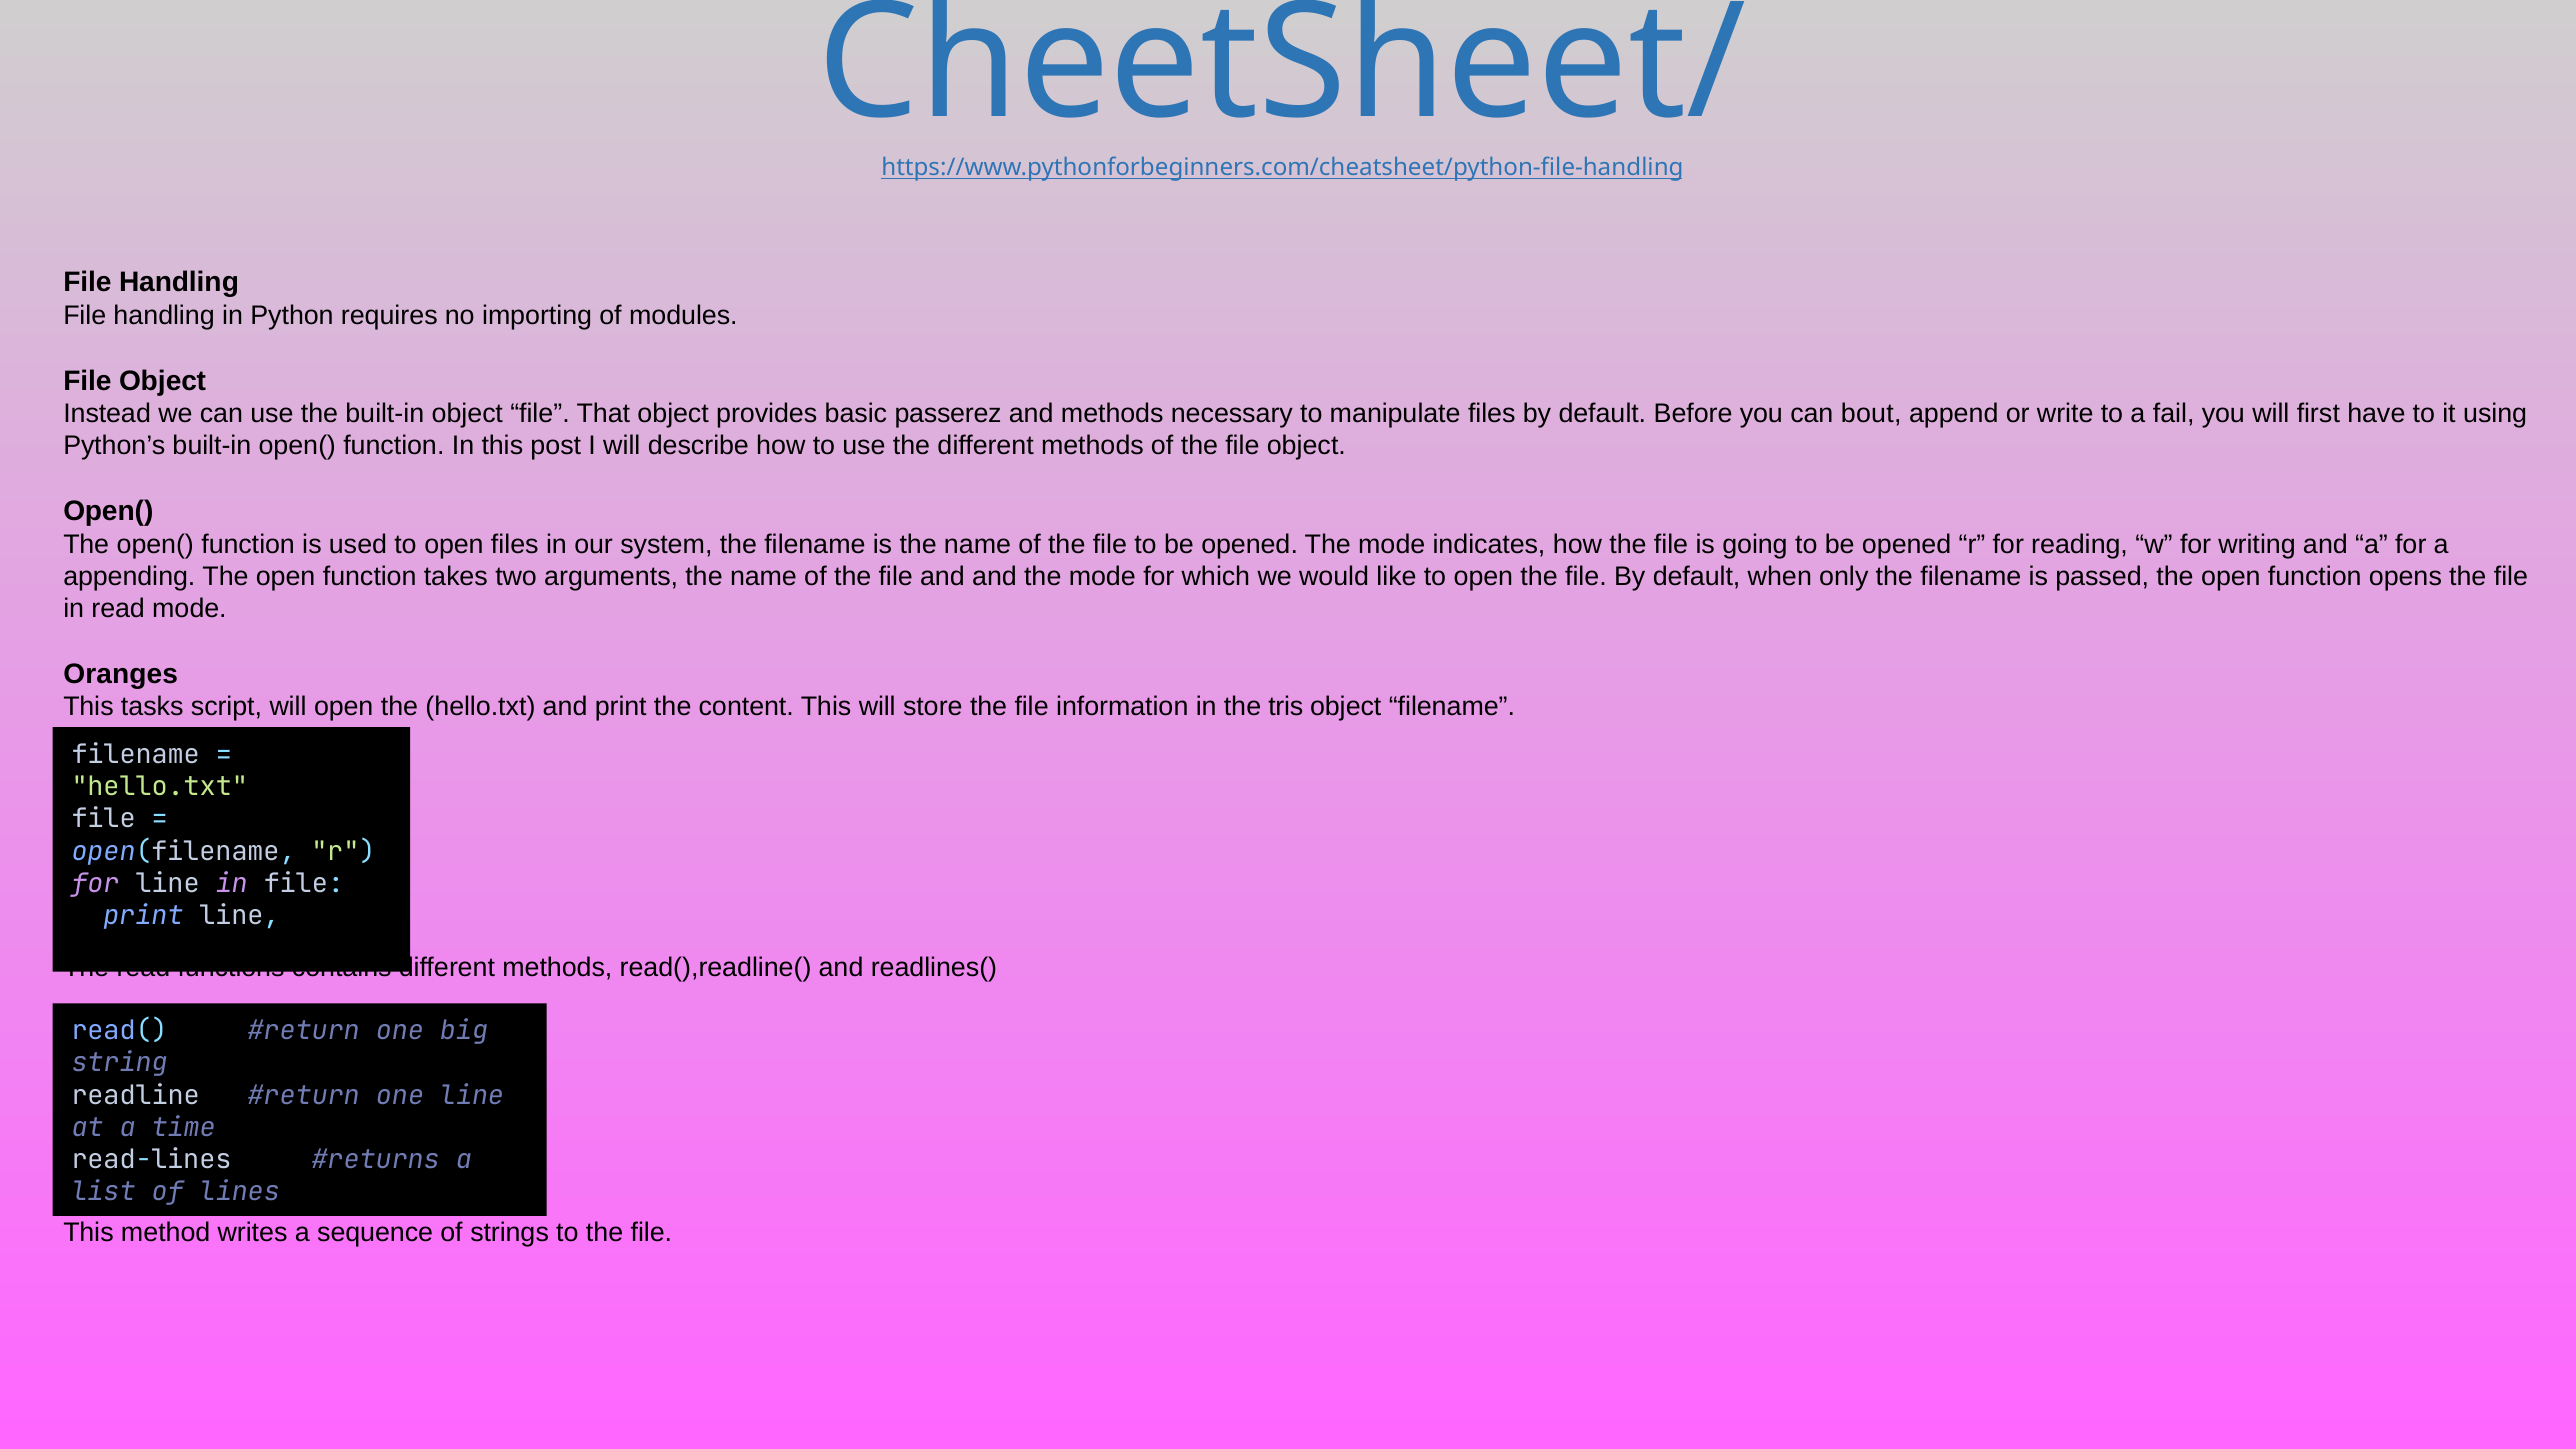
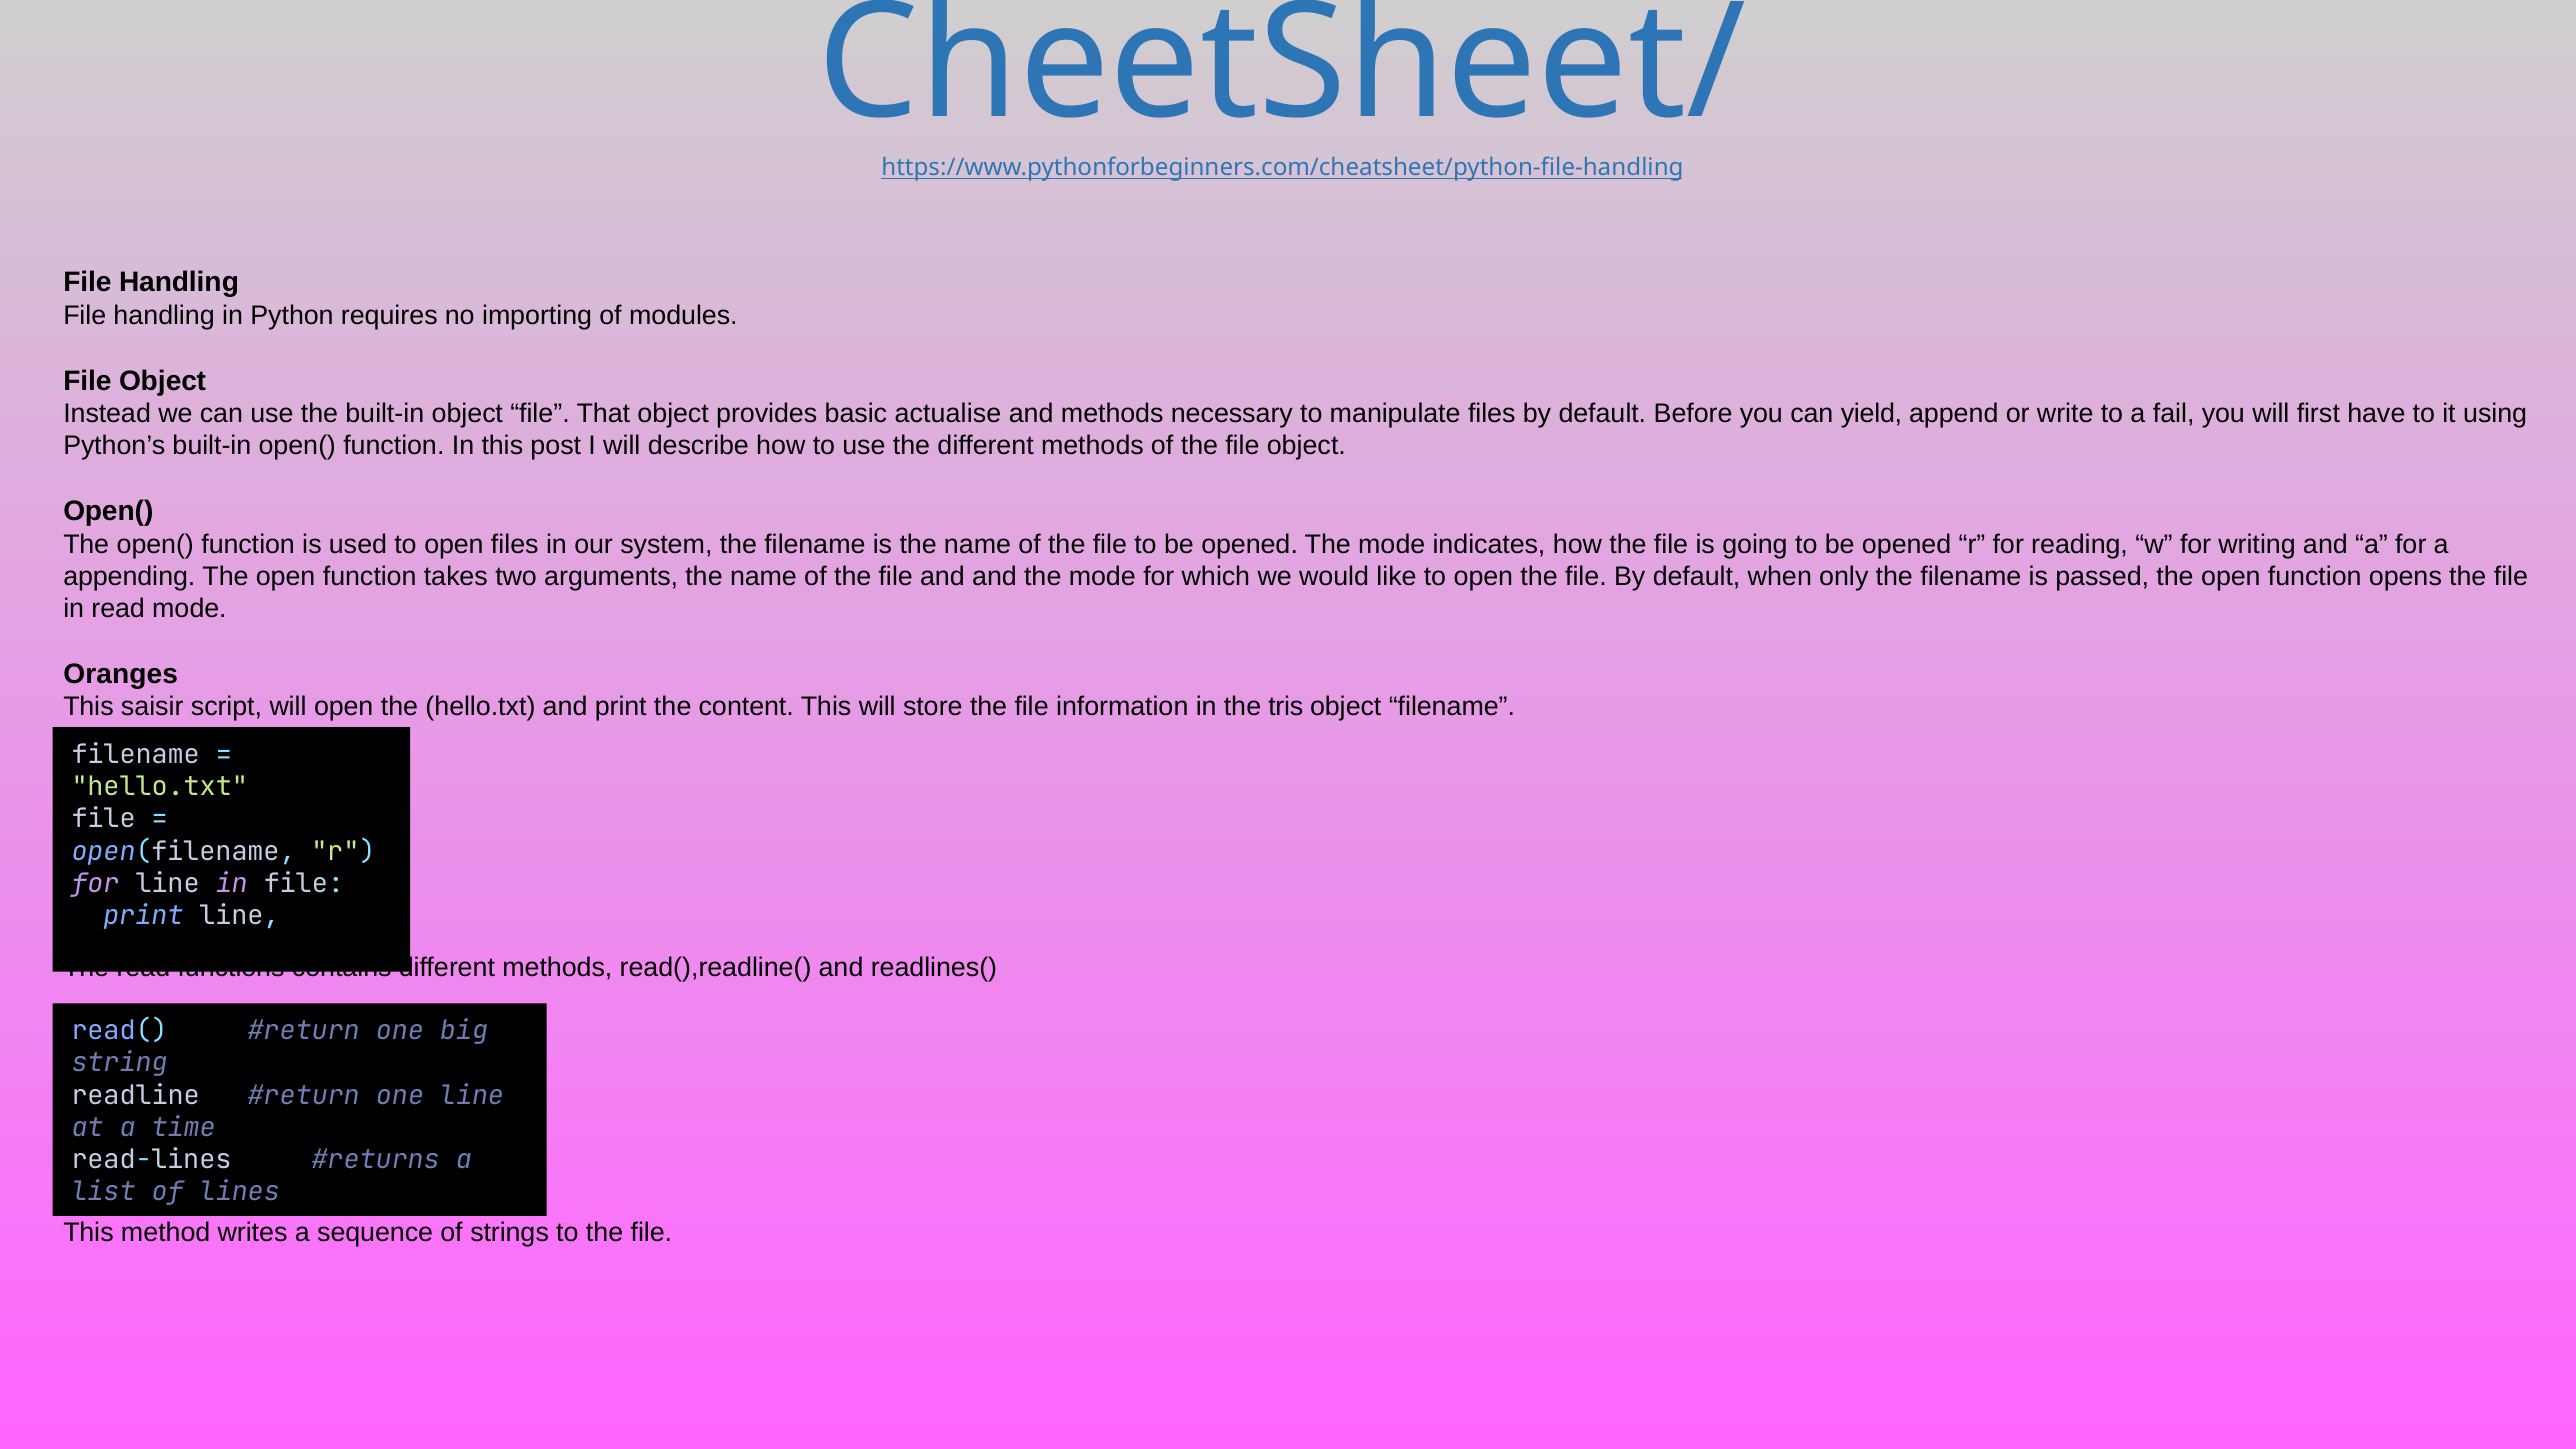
passerez: passerez -> actualise
bout: bout -> yield
tasks: tasks -> saisir
